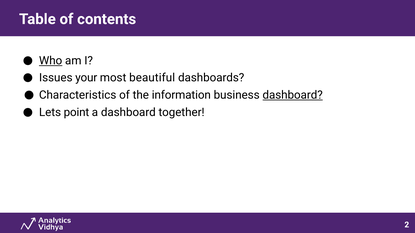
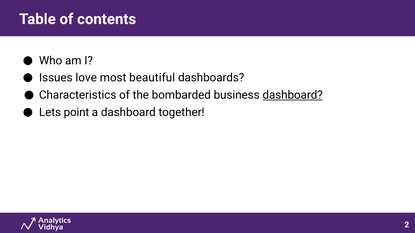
Who underline: present -> none
your: your -> love
information: information -> bombarded
